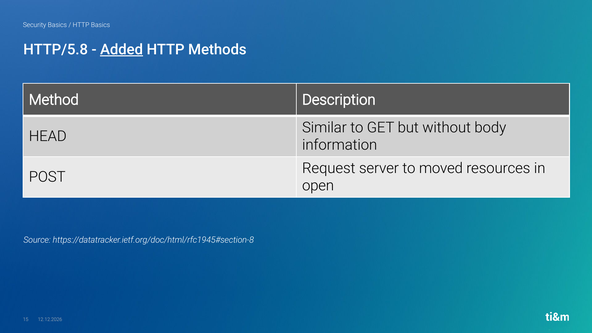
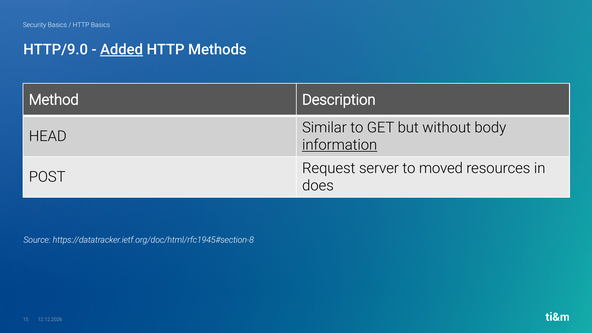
HTTP/5.8: HTTP/5.8 -> HTTP/9.0
information underline: none -> present
open: open -> does
